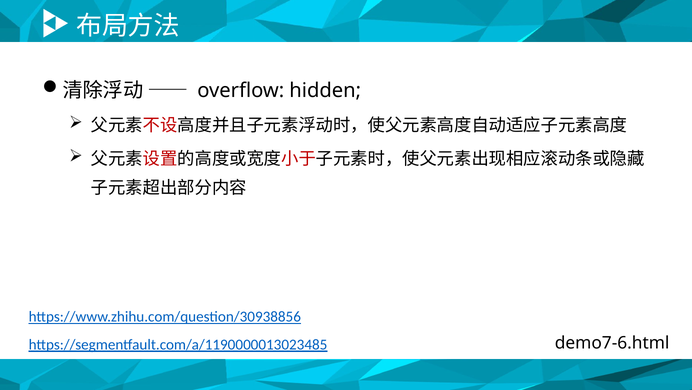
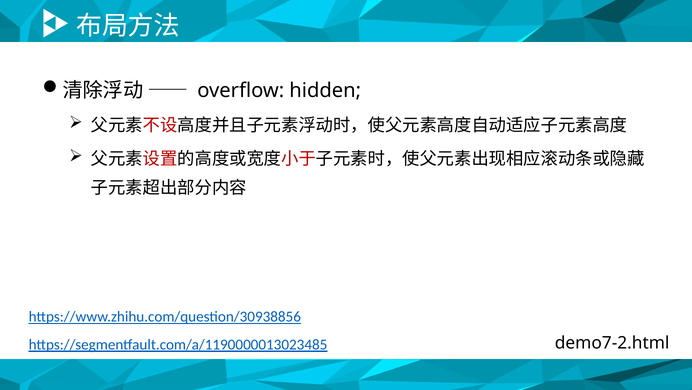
demo7-6.html: demo7-6.html -> demo7-2.html
